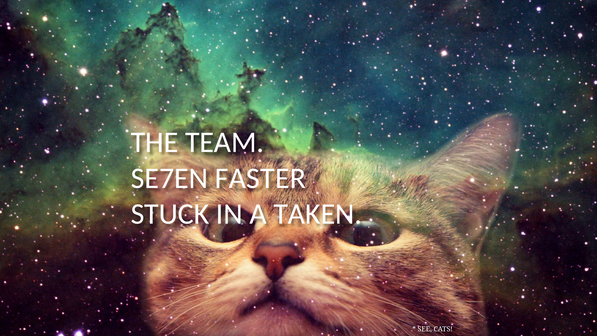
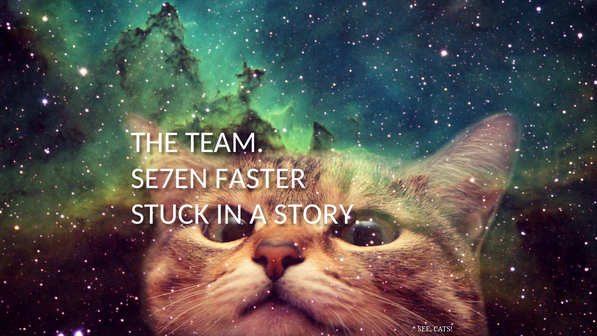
TAKEN: TAKEN -> STORY
